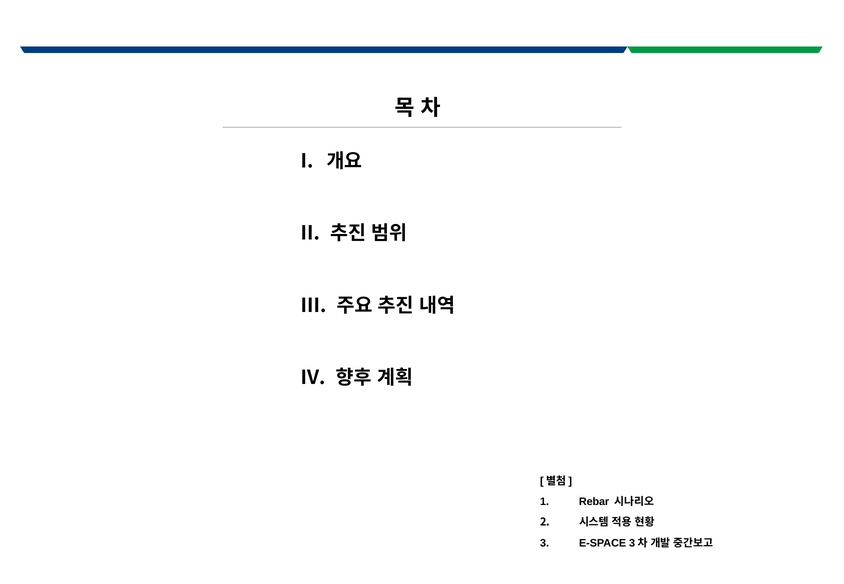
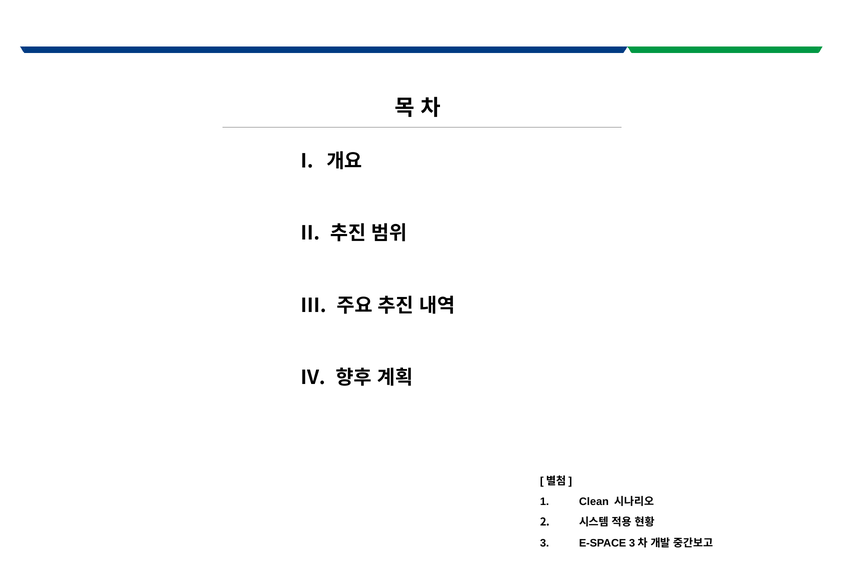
Rebar: Rebar -> Clean
